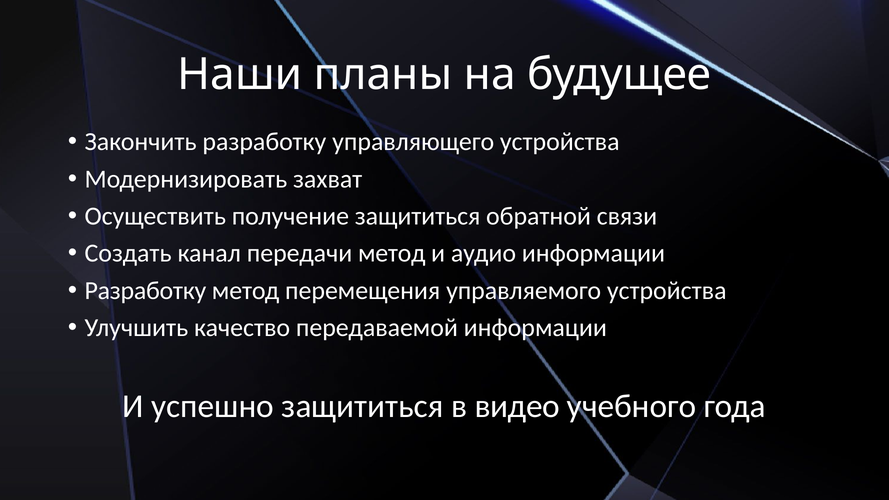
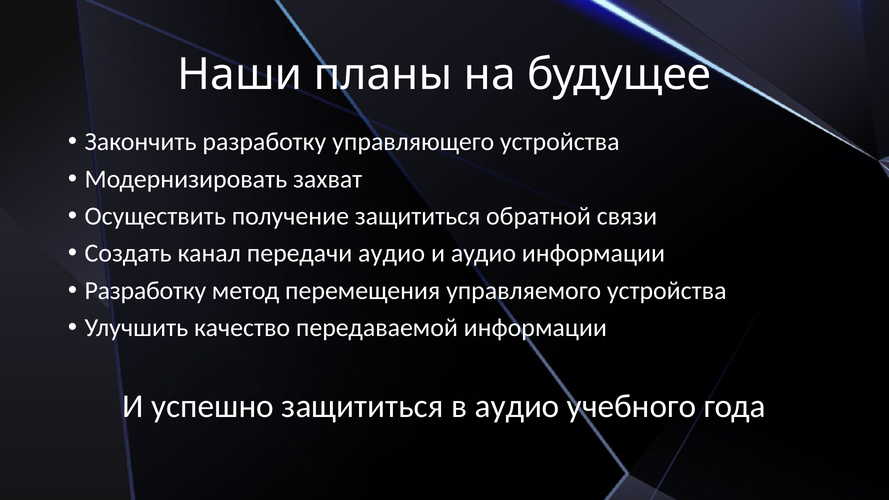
передачи метод: метод -> аудио
в видео: видео -> аудио
